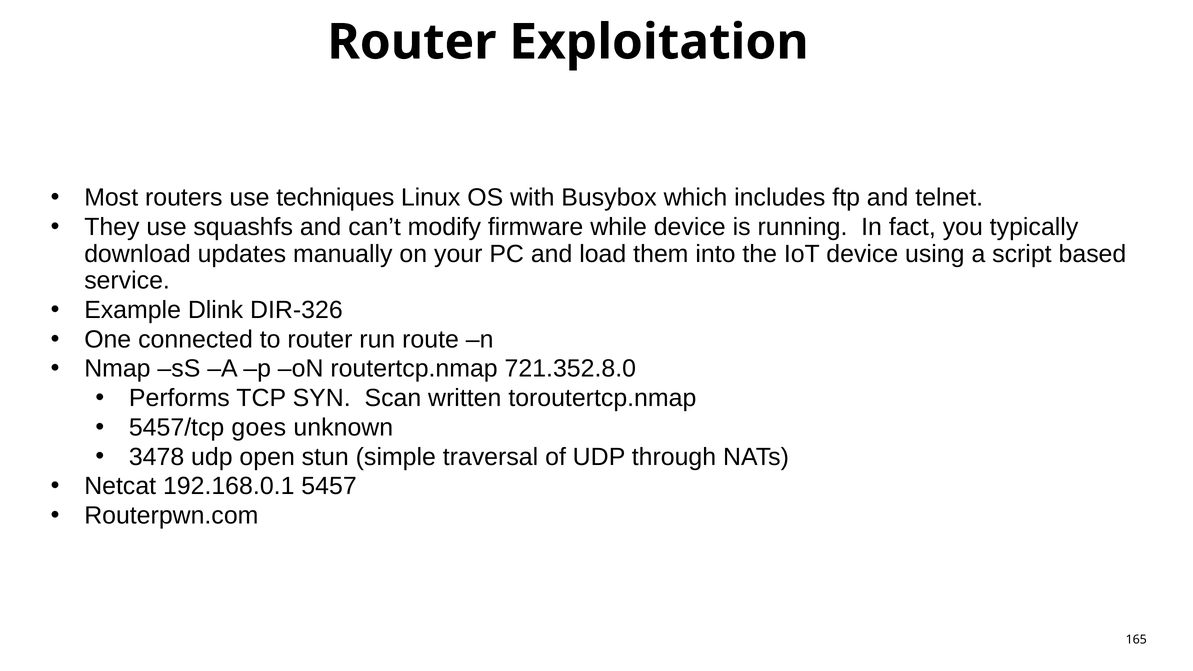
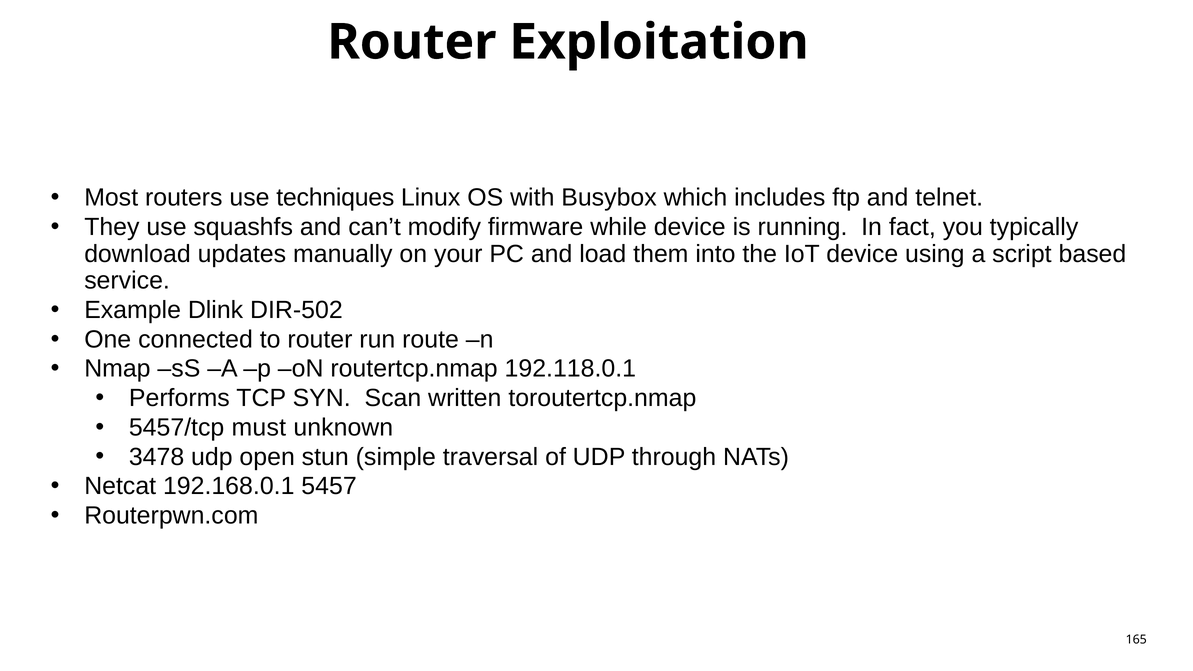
DIR-326: DIR-326 -> DIR-502
721.352.8.0: 721.352.8.0 -> 192.118.0.1
goes: goes -> must
